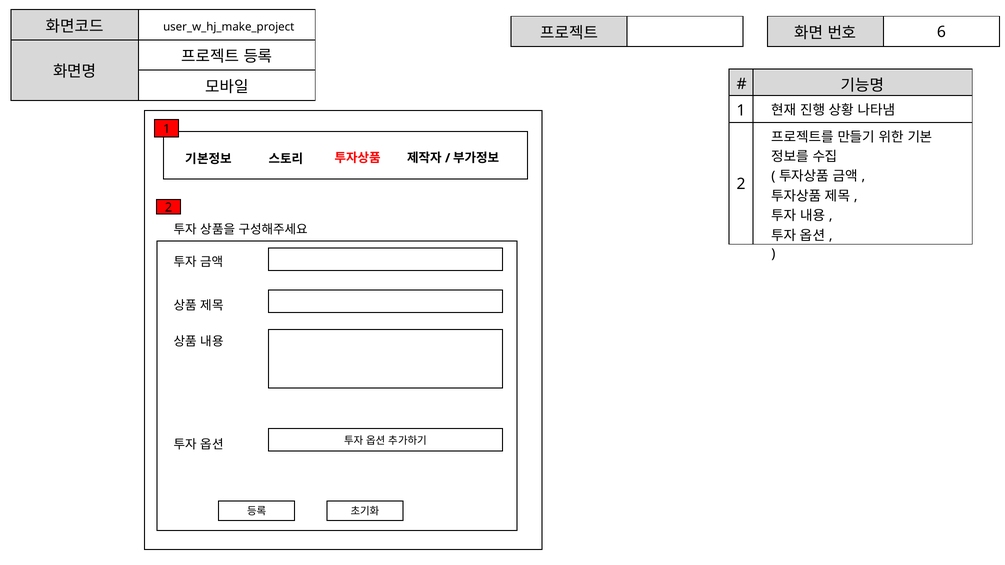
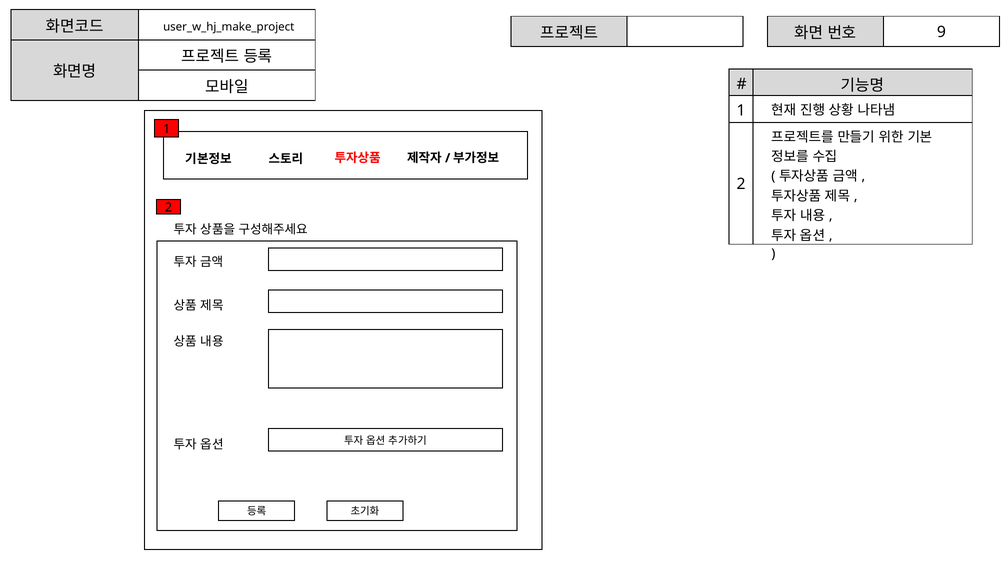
6: 6 -> 9
